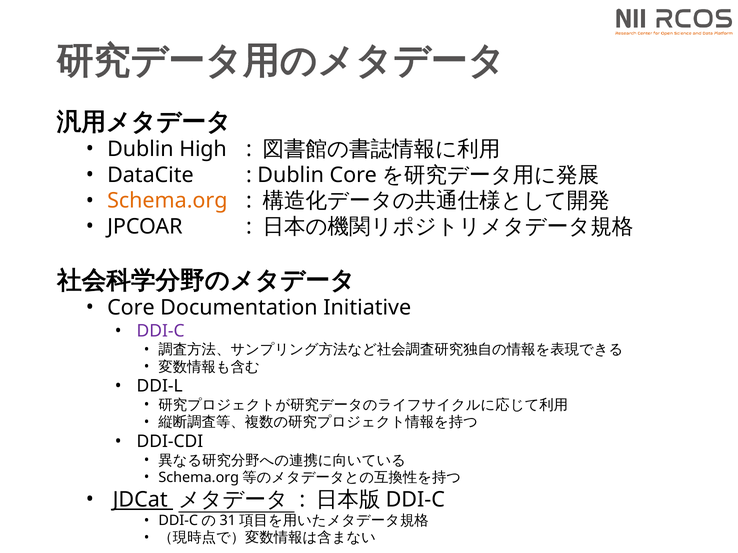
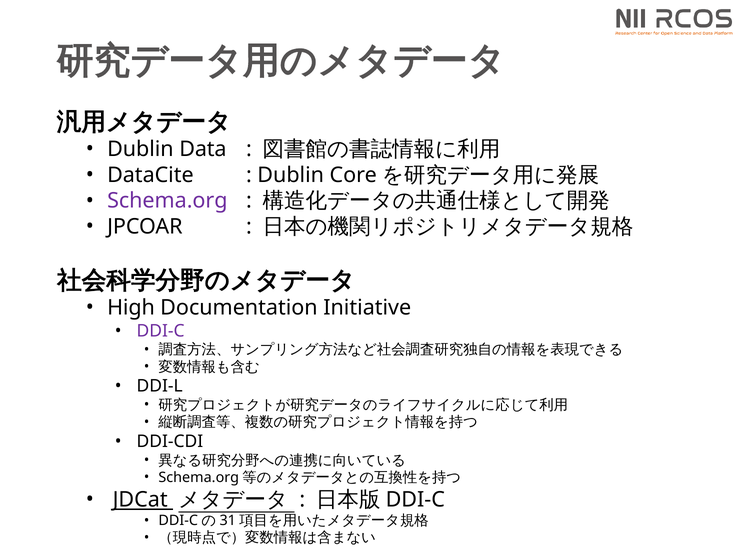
High: High -> Data
Schema.org colour: orange -> purple
Core at (131, 308): Core -> High
